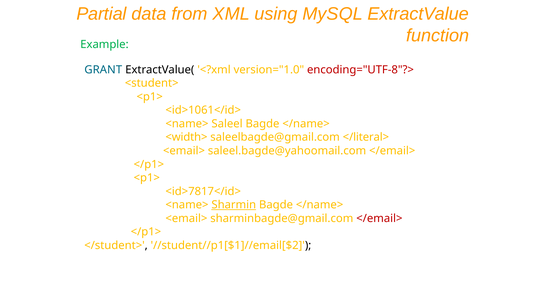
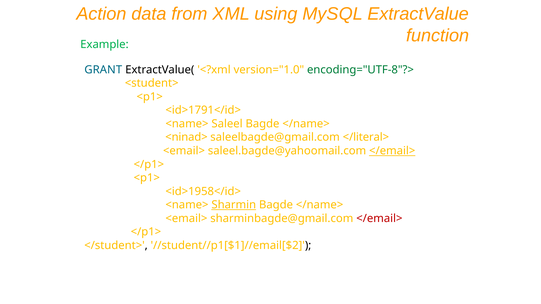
Partial: Partial -> Action
encoding="UTF-8"?> colour: red -> green
<id>1061</id>: <id>1061</id> -> <id>1791</id>
<width>: <width> -> <ninad>
</email> at (392, 151) underline: none -> present
<id>7817</id>: <id>7817</id> -> <id>1958</id>
